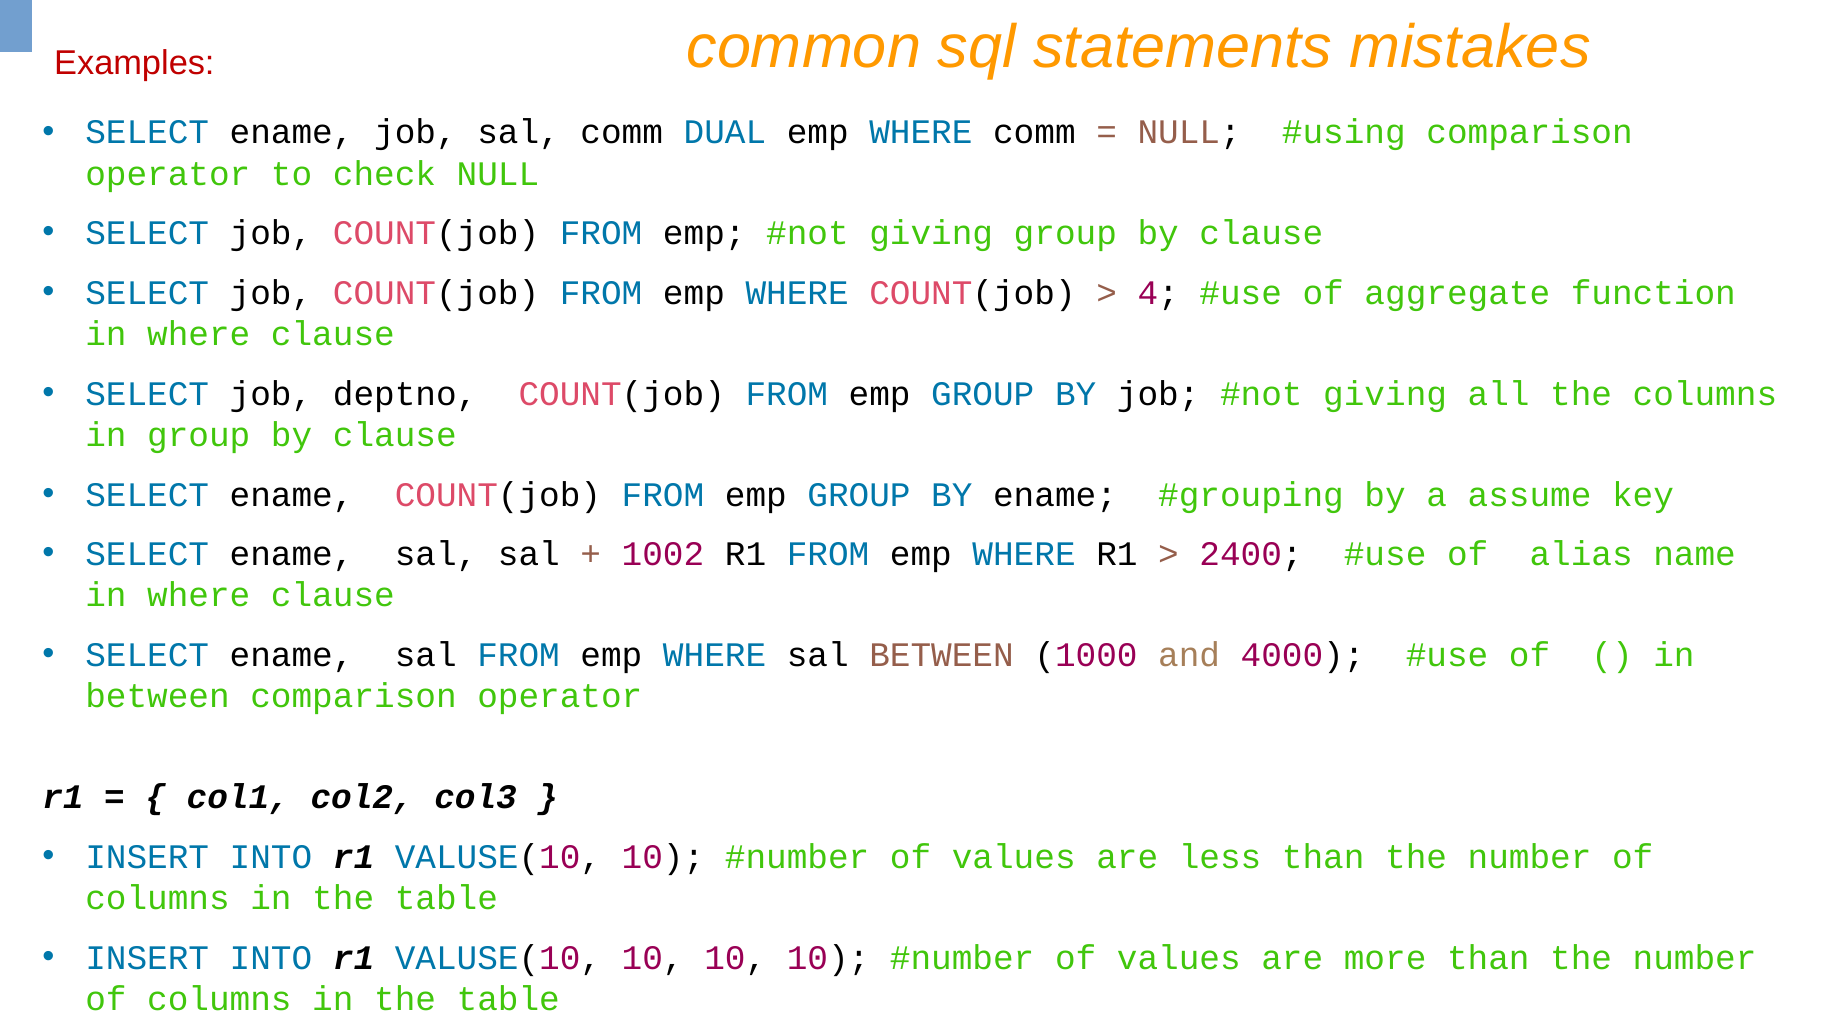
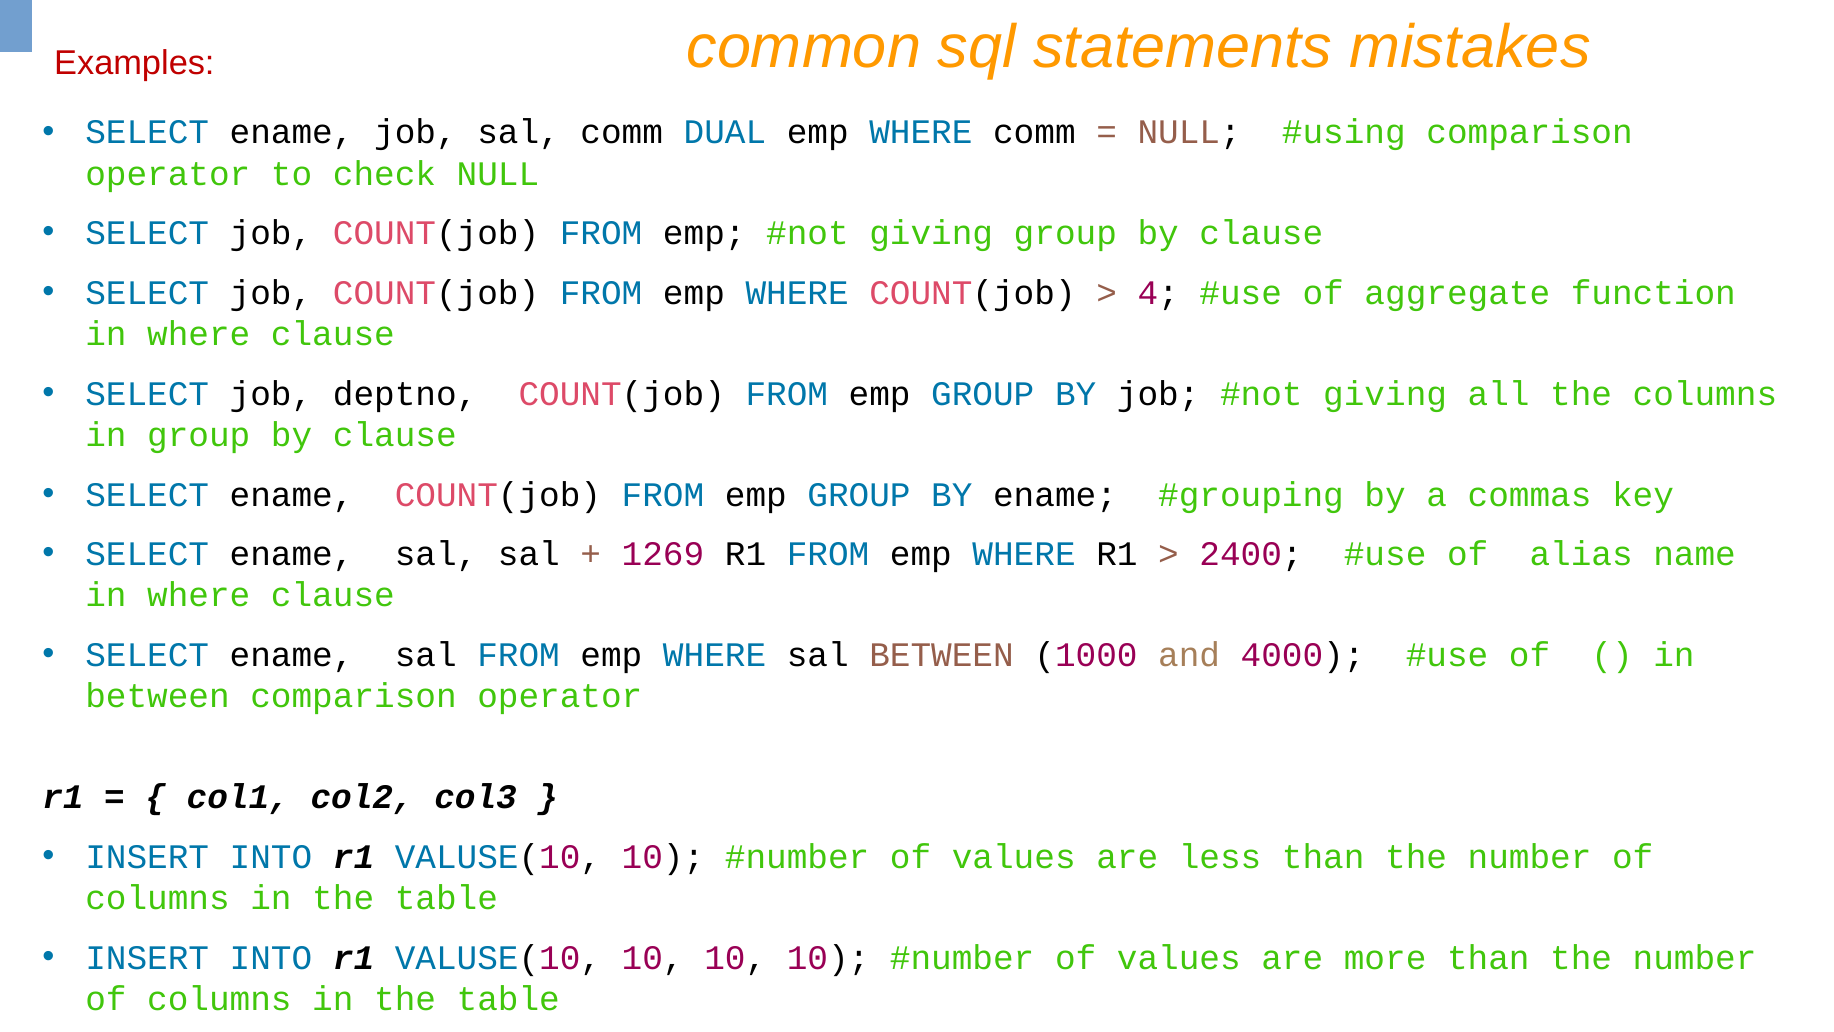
assume: assume -> commas
1002: 1002 -> 1269
